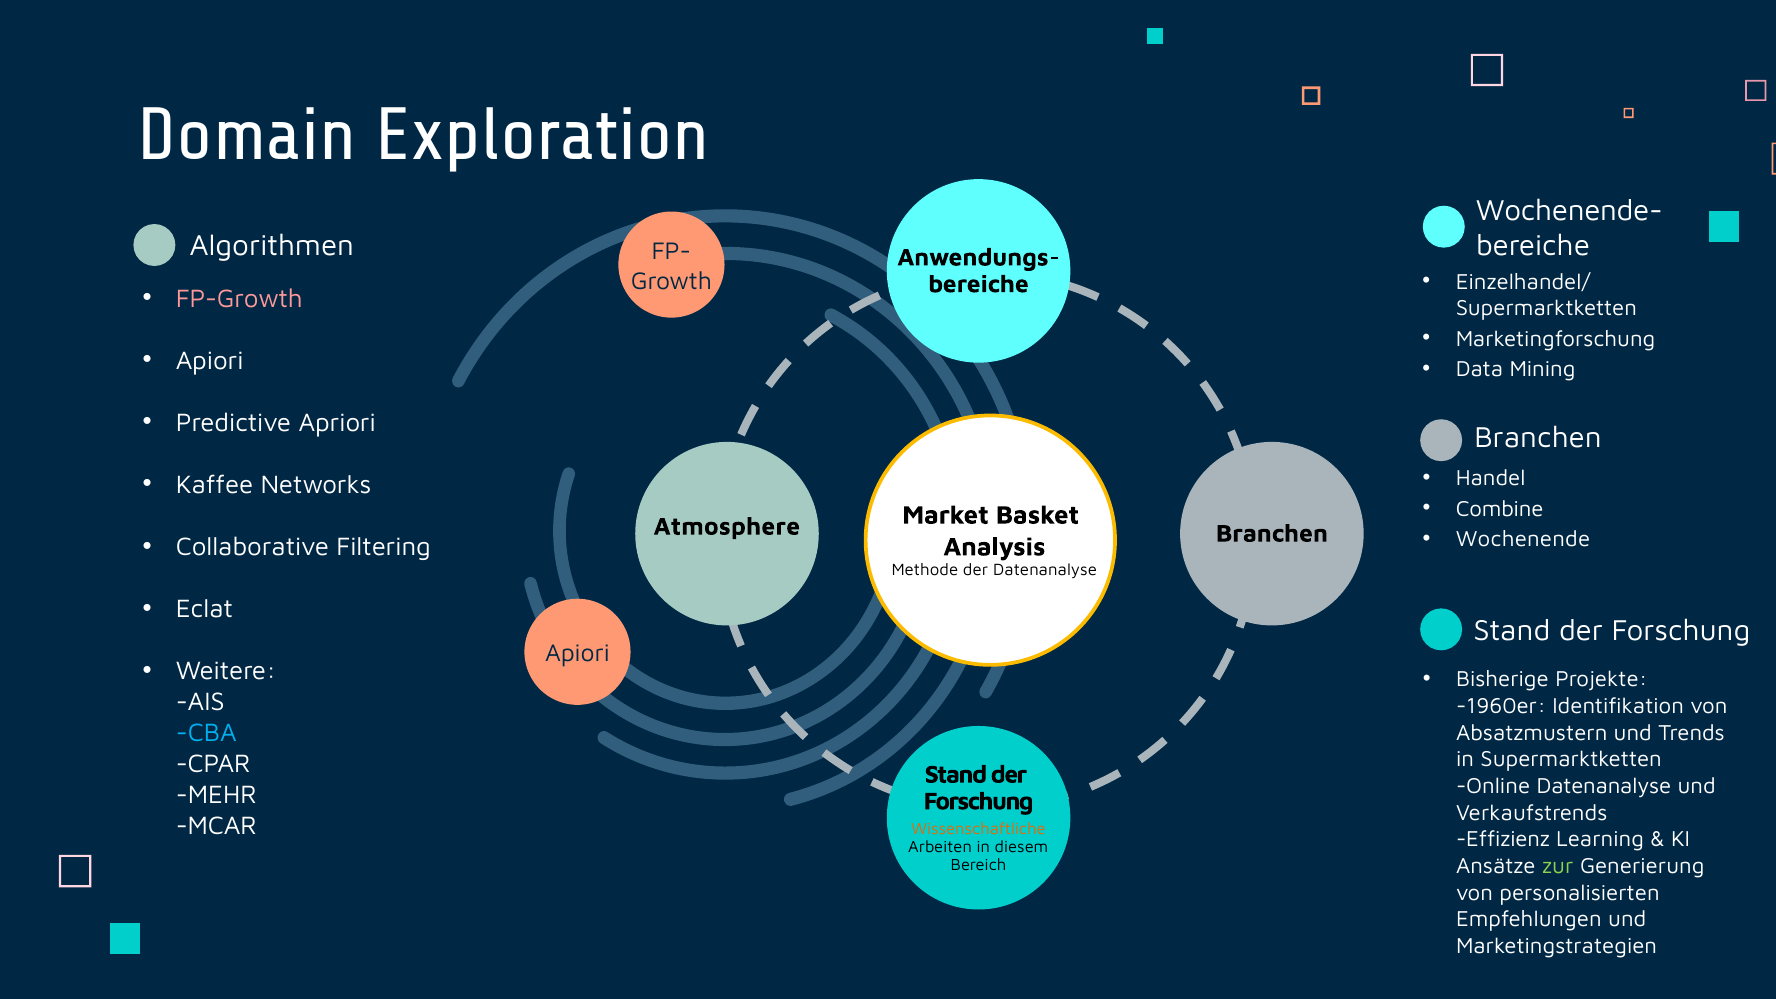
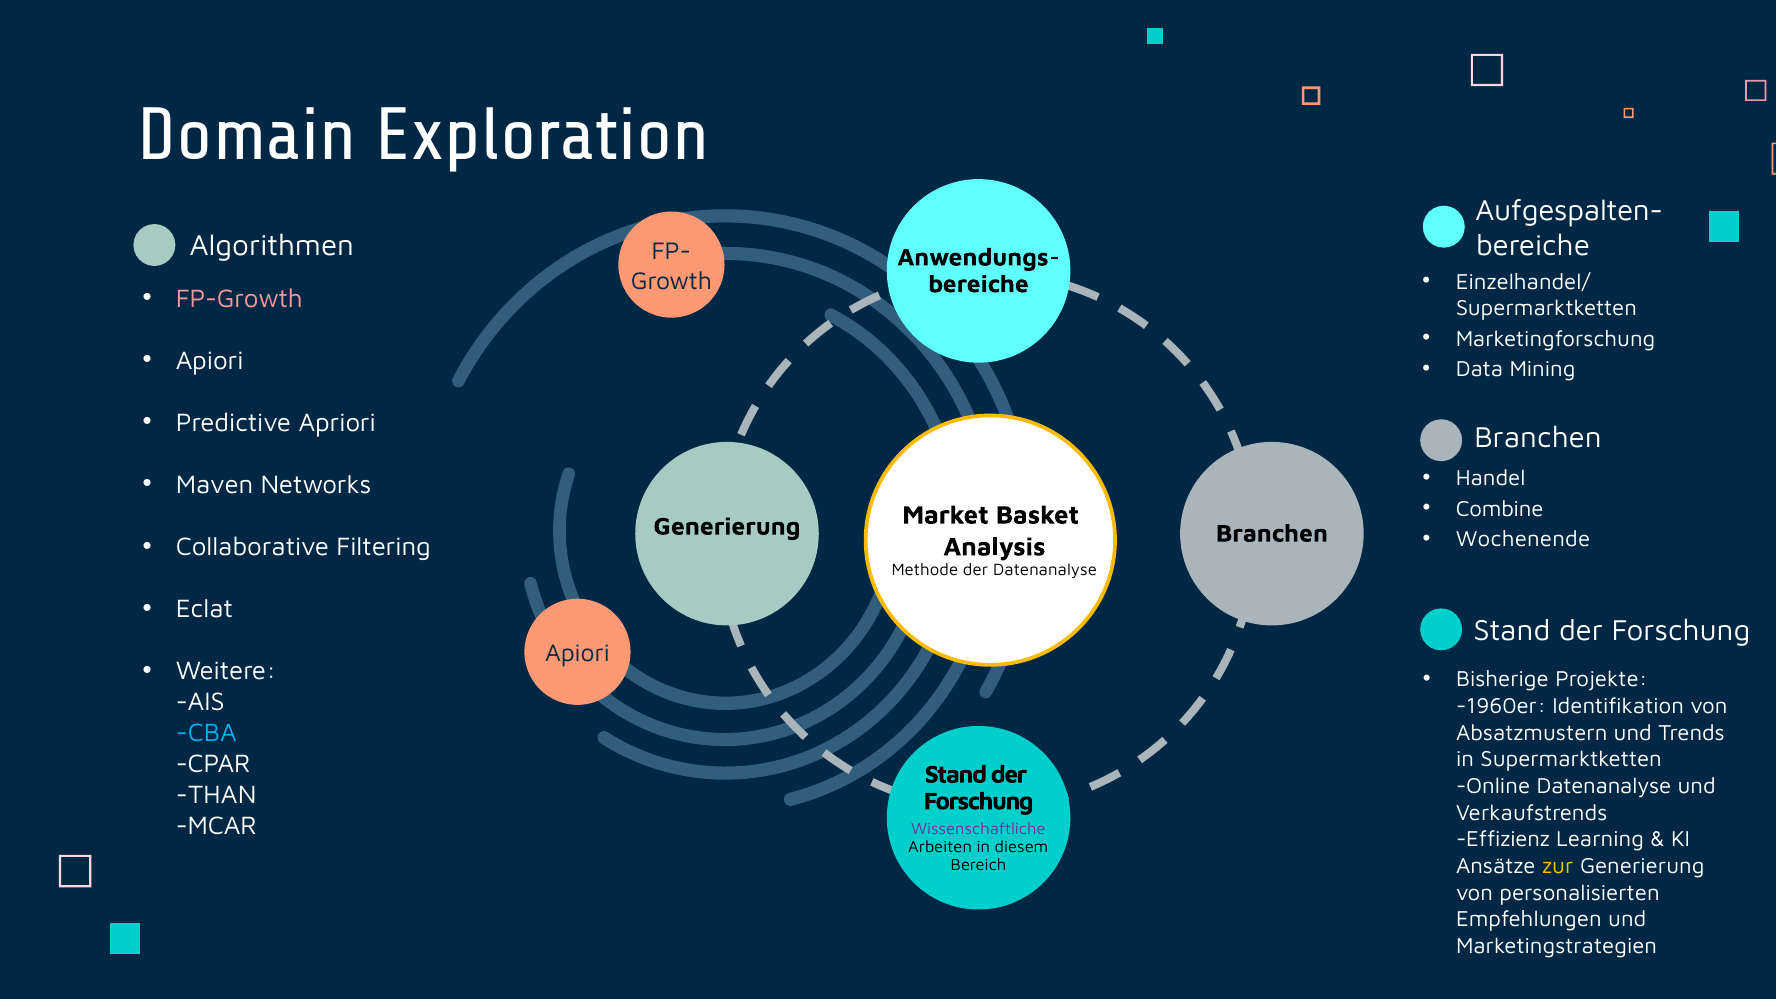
Wochenende-: Wochenende- -> Aufgespalten-
Kaffee: Kaffee -> Maven
Atmosphere at (727, 526): Atmosphere -> Generierung
MEHR: MEHR -> THAN
Wissenschaftliche colour: orange -> purple
zur colour: light green -> yellow
